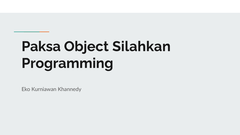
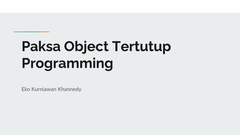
Silahkan: Silahkan -> Tertutup
